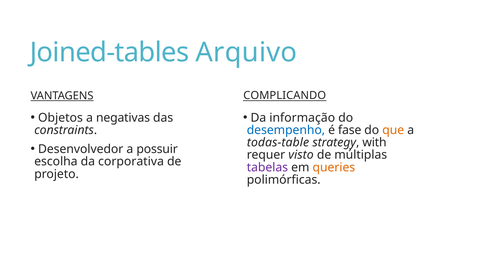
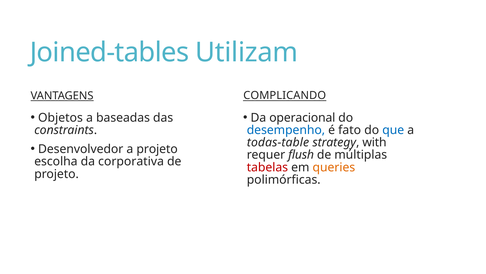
Arquivo: Arquivo -> Utilizam
informação: informação -> operacional
negativas: negativas -> baseadas
fase: fase -> fato
que colour: orange -> blue
a possuir: possuir -> projeto
visto: visto -> flush
tabelas colour: purple -> red
